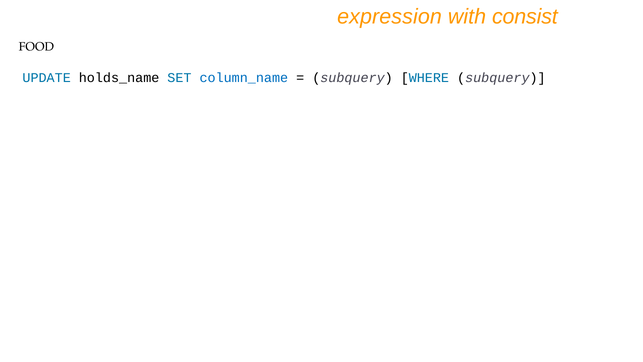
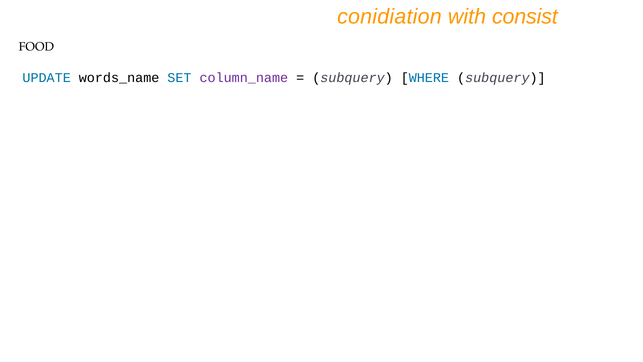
expression: expression -> conidiation
holds_name: holds_name -> words_name
column_name colour: blue -> purple
